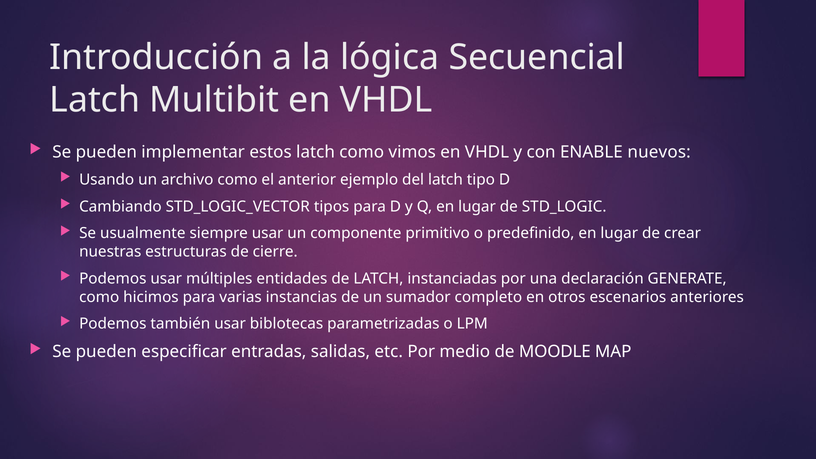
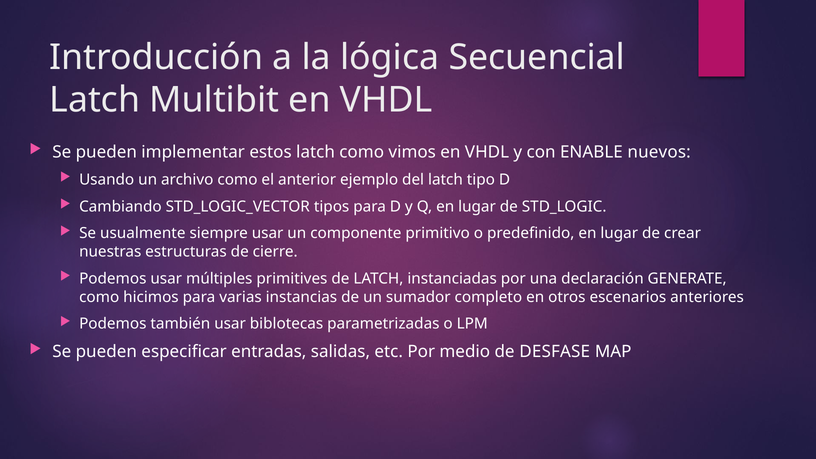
entidades: entidades -> primitives
MOODLE: MOODLE -> DESFASE
